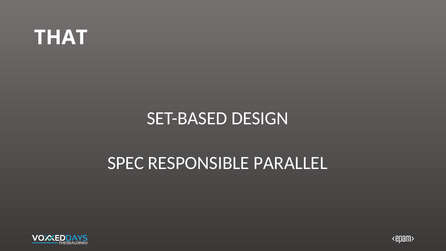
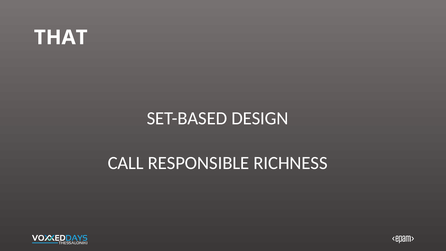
SPEC: SPEC -> CALL
PARALLEL: PARALLEL -> RICHNESS
